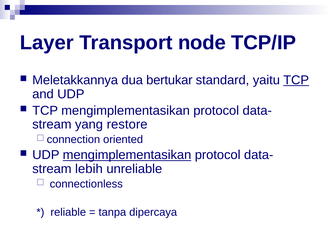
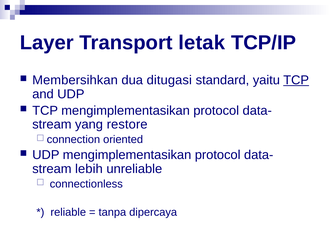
node: node -> letak
Meletakkannya: Meletakkannya -> Membersihkan
bertukar: bertukar -> ditugasi
mengimplementasikan at (127, 155) underline: present -> none
